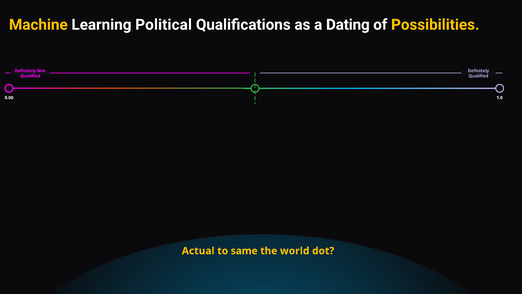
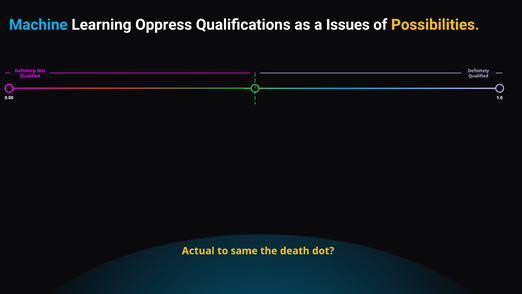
Machine colour: yellow -> light blue
Political: Political -> Oppress
Dating: Dating -> Issues
world: world -> death
